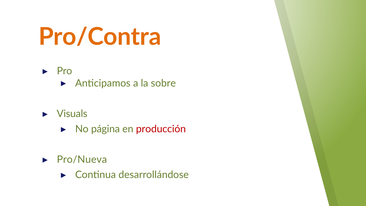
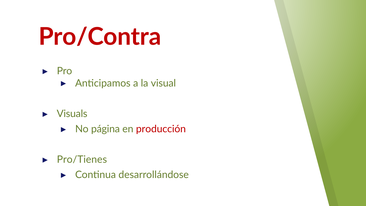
Pro/Contra colour: orange -> red
sobre: sobre -> visual
Pro/Nueva: Pro/Nueva -> Pro/Tienes
